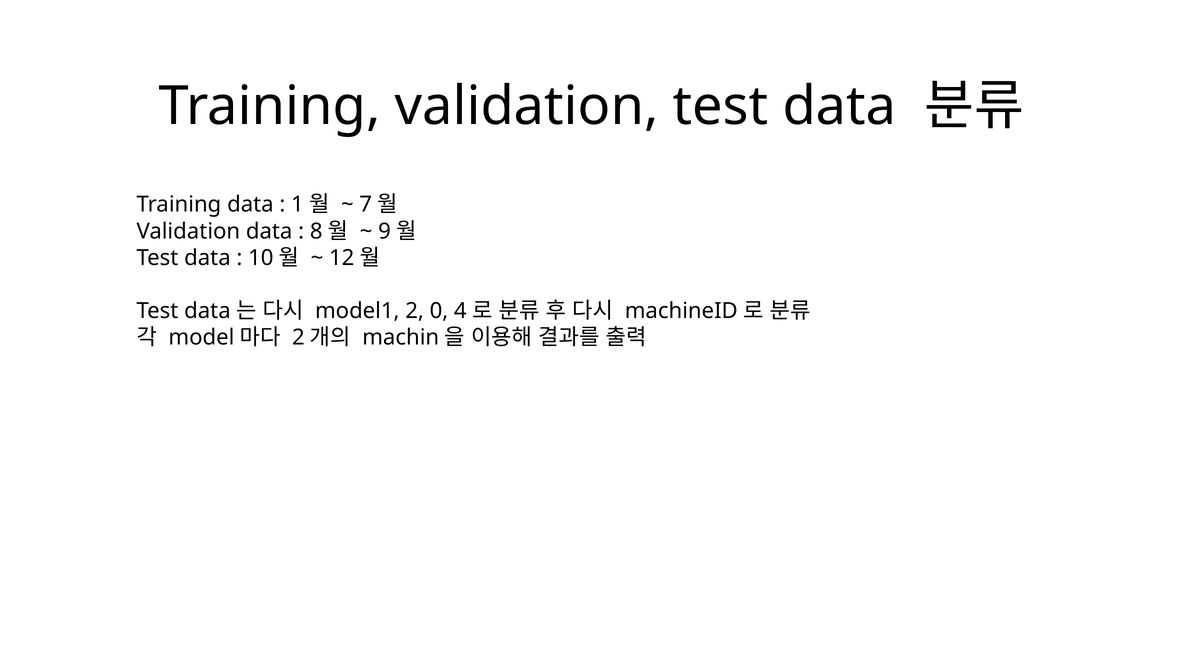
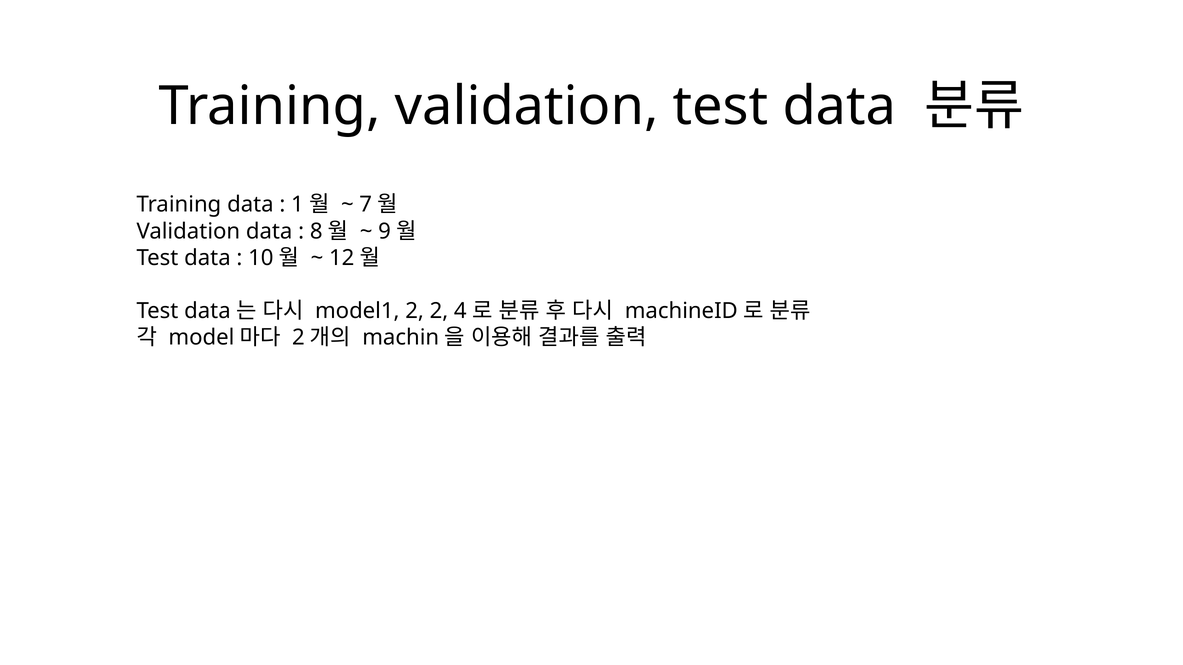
2 0: 0 -> 2
